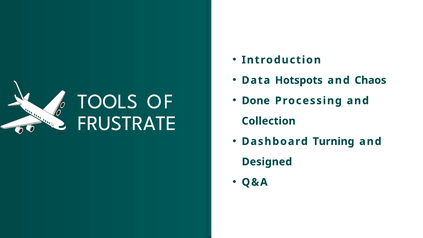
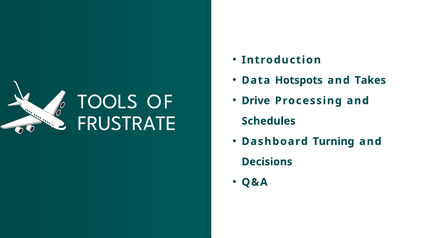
Chaos: Chaos -> Takes
Done: Done -> Drive
Collection: Collection -> Schedules
Designed: Designed -> Decisions
